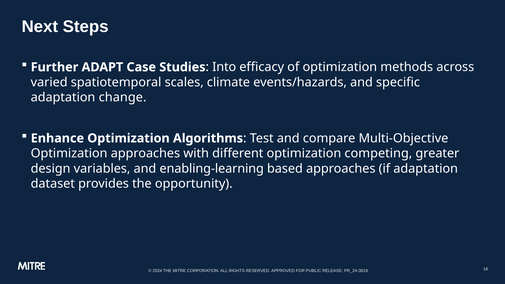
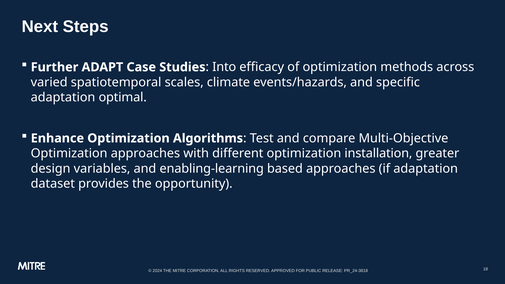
change: change -> optimal
competing: competing -> installation
